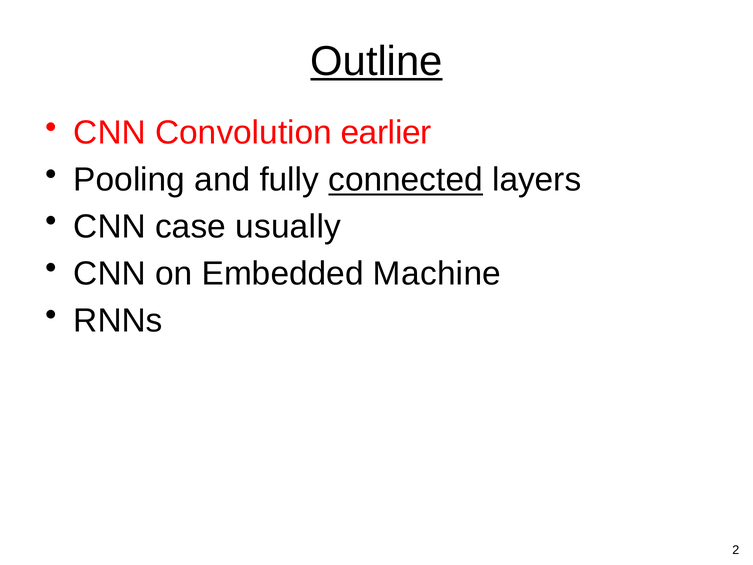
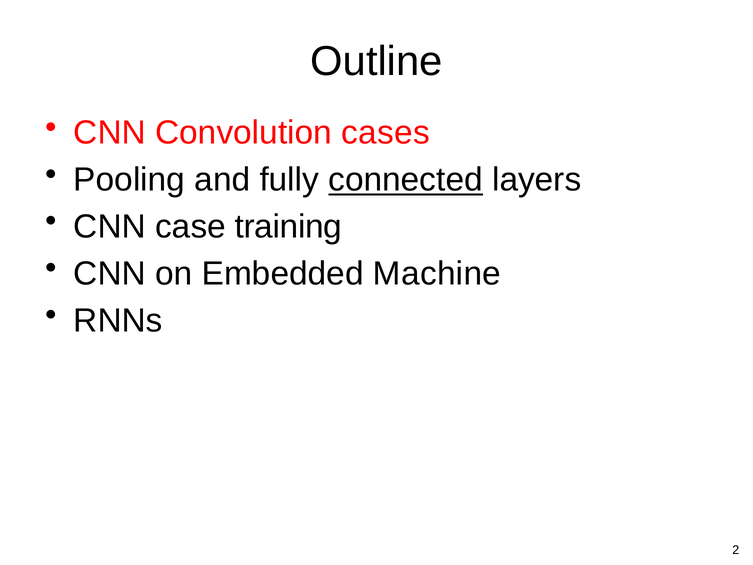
Outline underline: present -> none
earlier: earlier -> cases
usually: usually -> training
